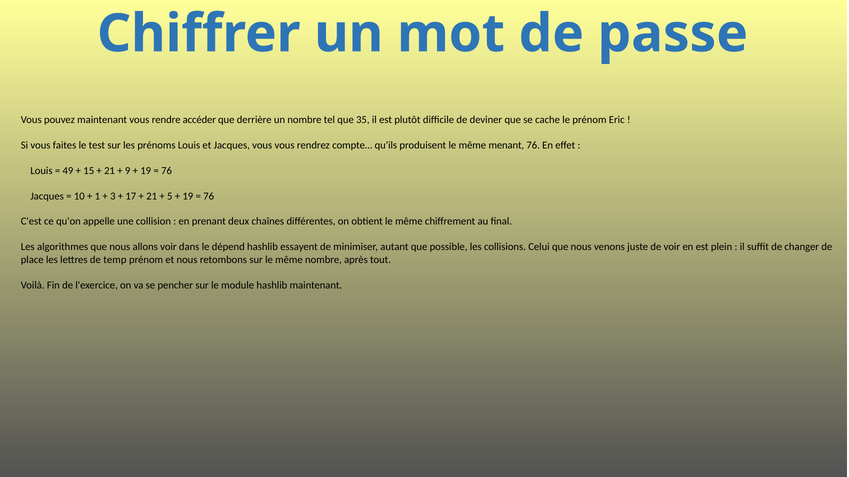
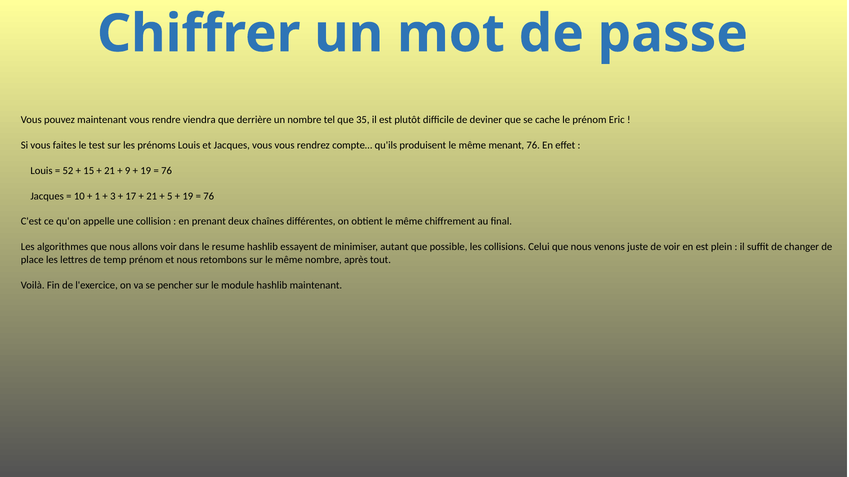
accéder: accéder -> viendra
49: 49 -> 52
dépend: dépend -> resume
